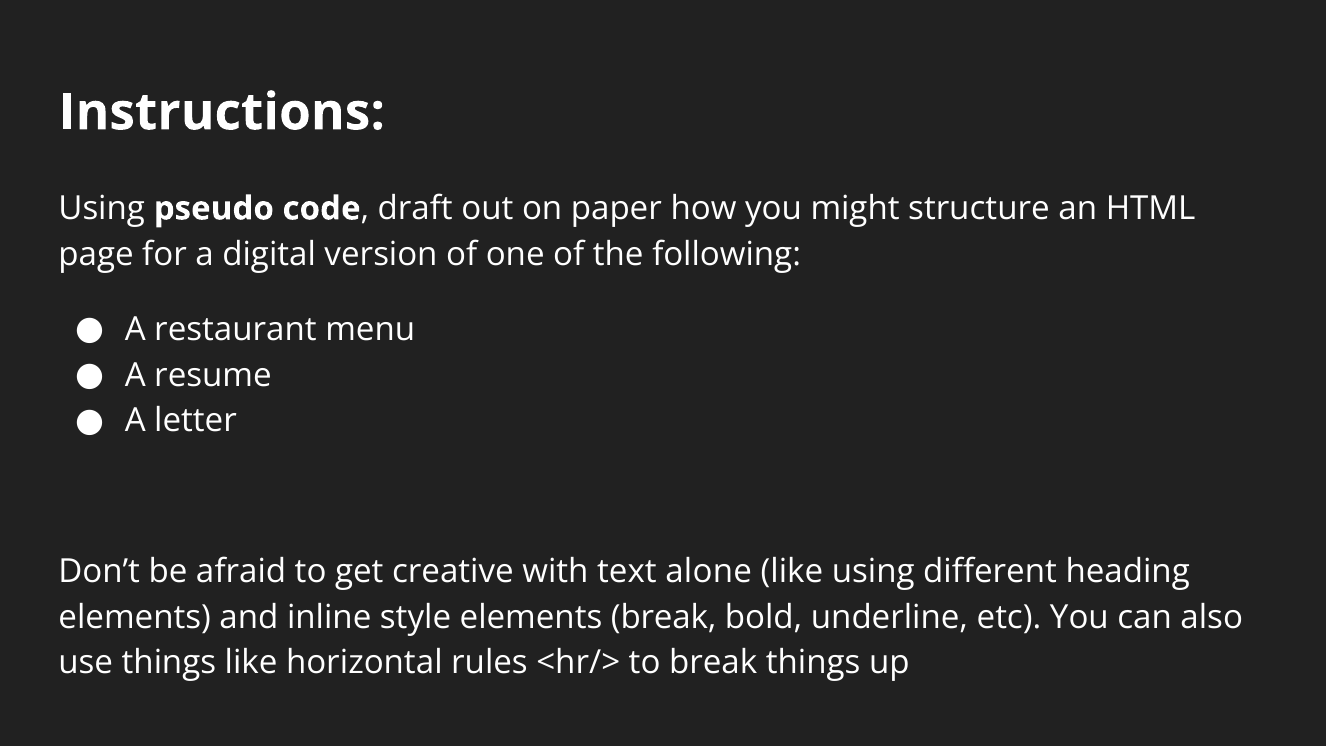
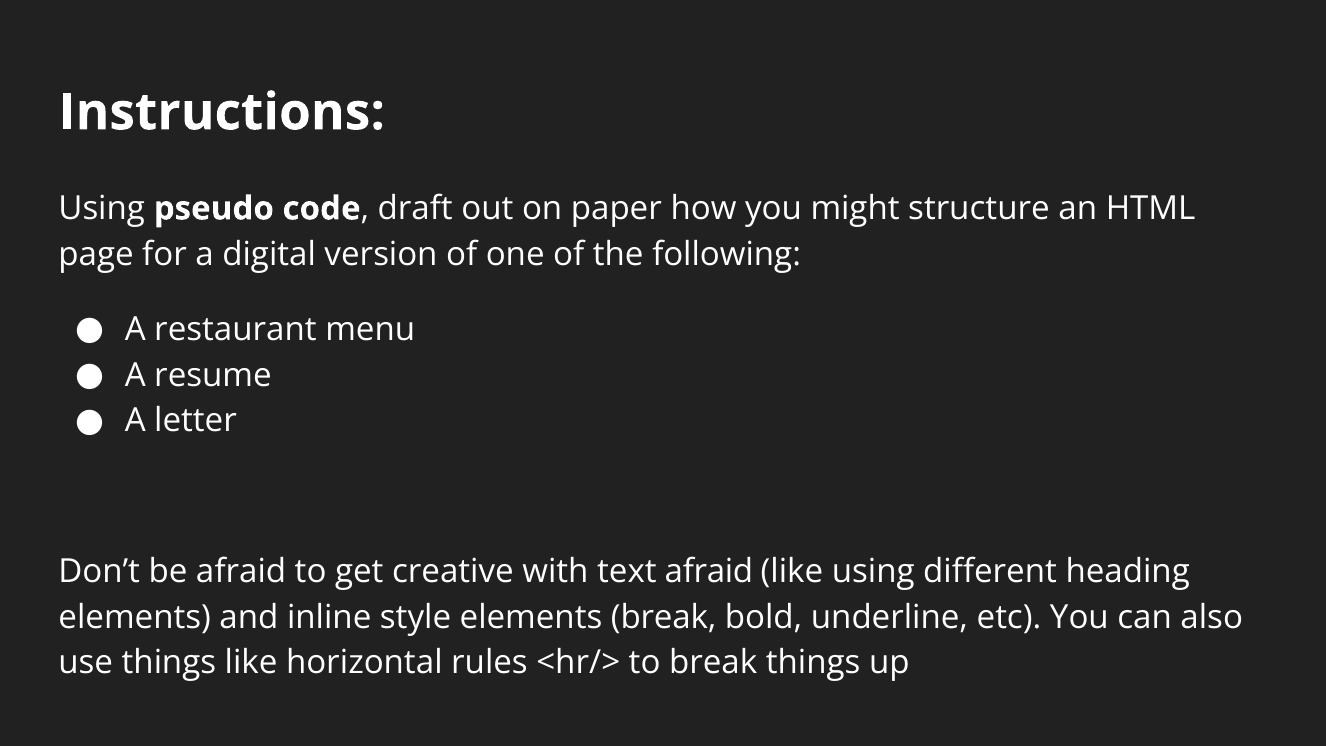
text alone: alone -> afraid
